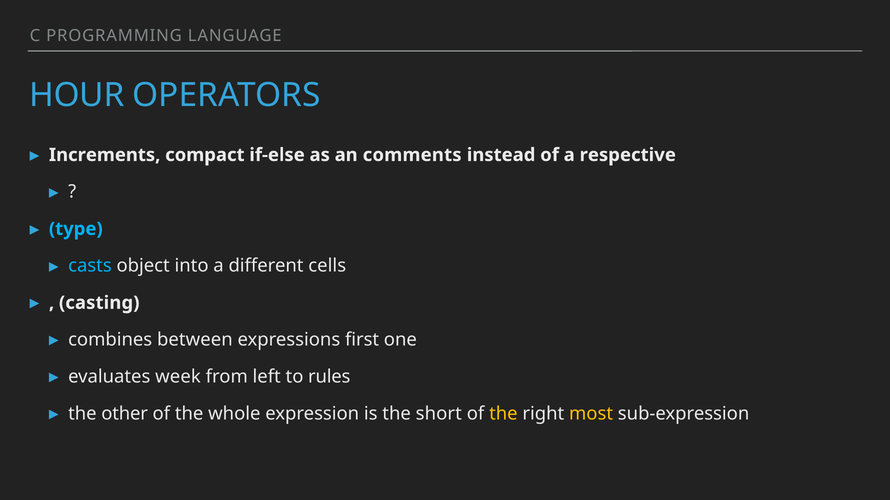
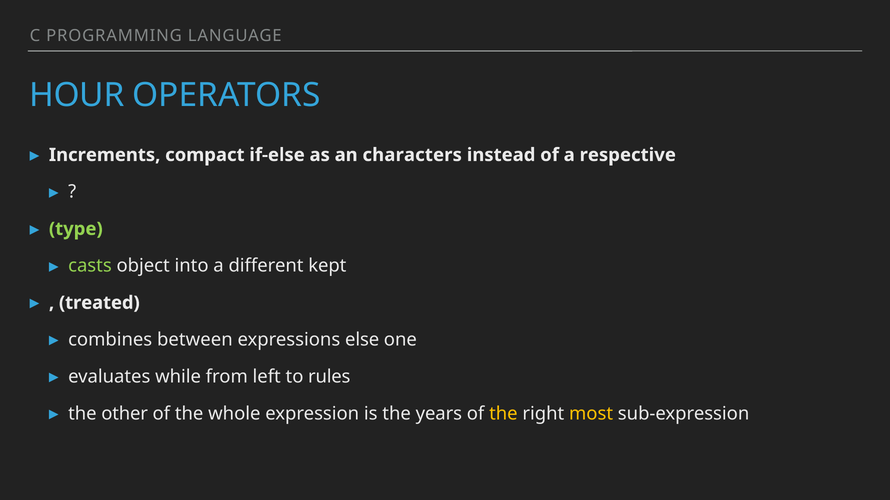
comments: comments -> characters
type colour: light blue -> light green
casts colour: light blue -> light green
cells: cells -> kept
casting: casting -> treated
first: first -> else
week: week -> while
short: short -> years
